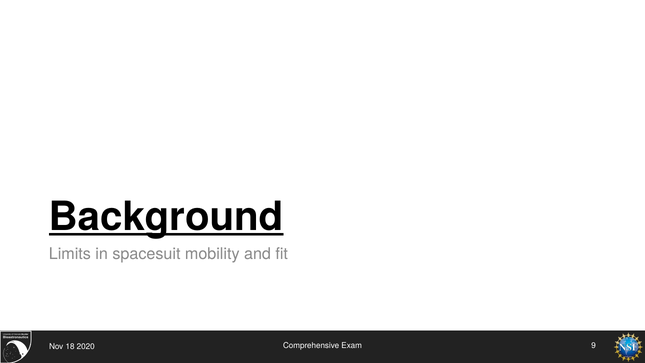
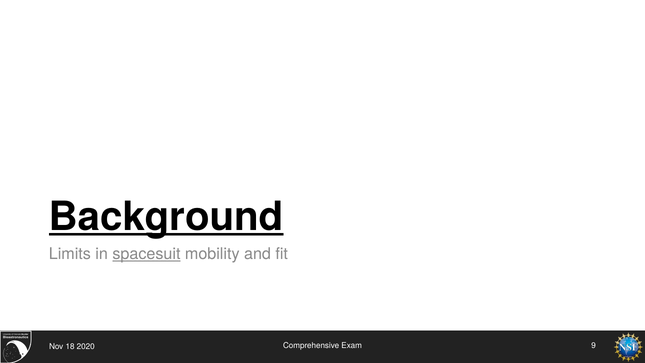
spacesuit underline: none -> present
